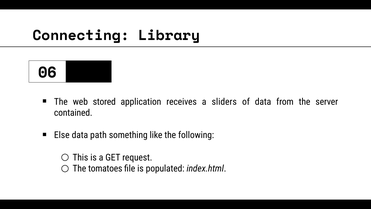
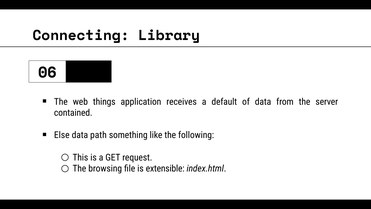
stored: stored -> things
sliders: sliders -> default
tomatoes: tomatoes -> browsing
populated: populated -> extensible
